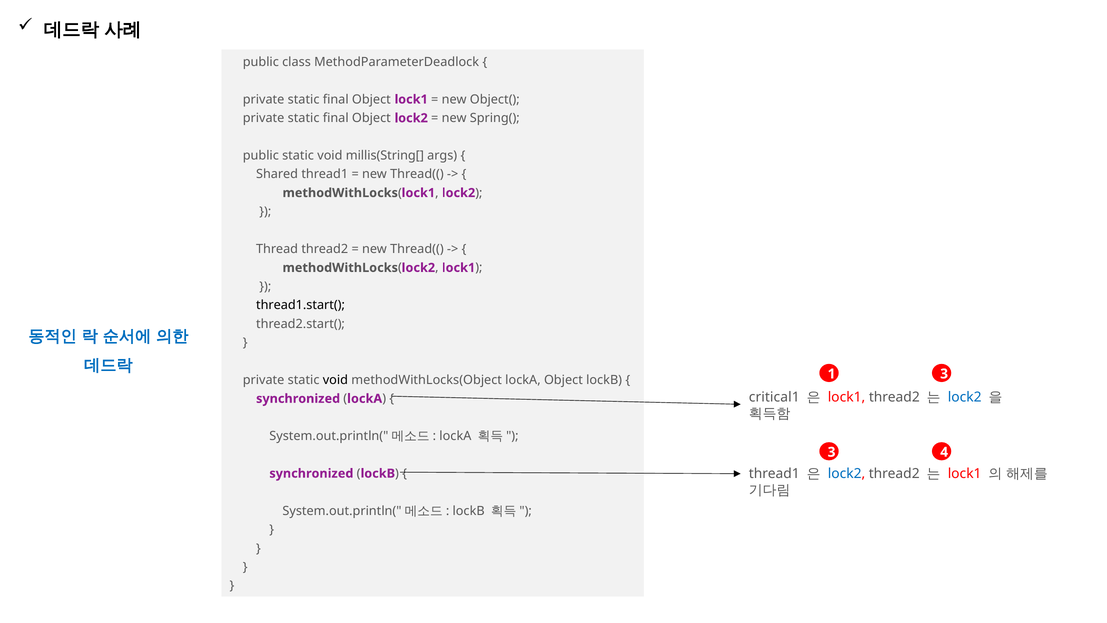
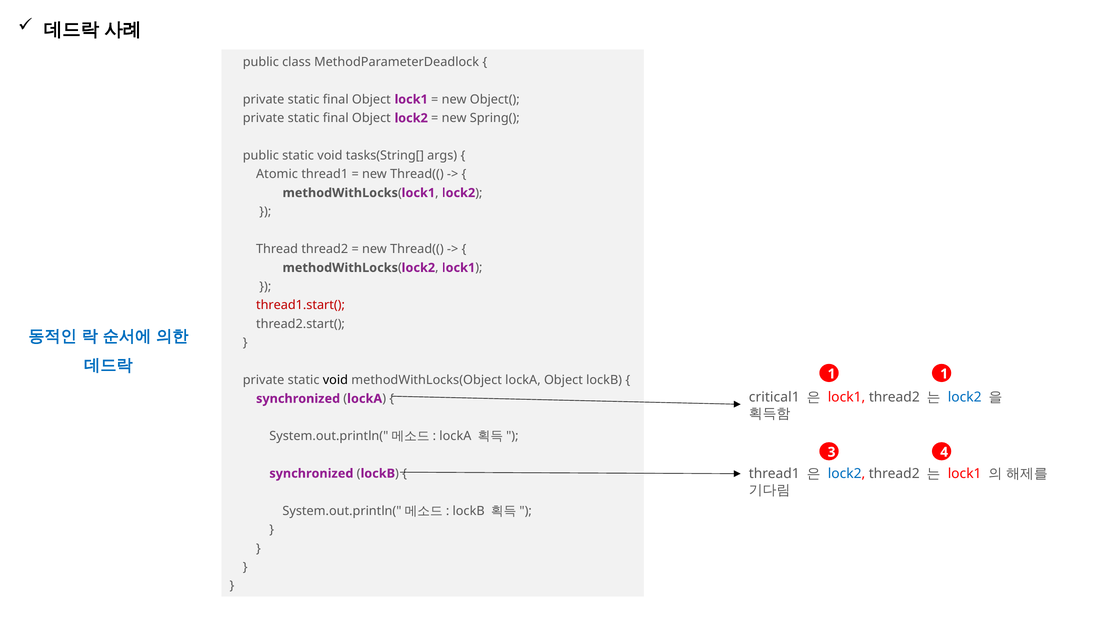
millis(String[: millis(String[ -> tasks(String[
Shared: Shared -> Atomic
thread1.start( colour: black -> red
1 3: 3 -> 1
